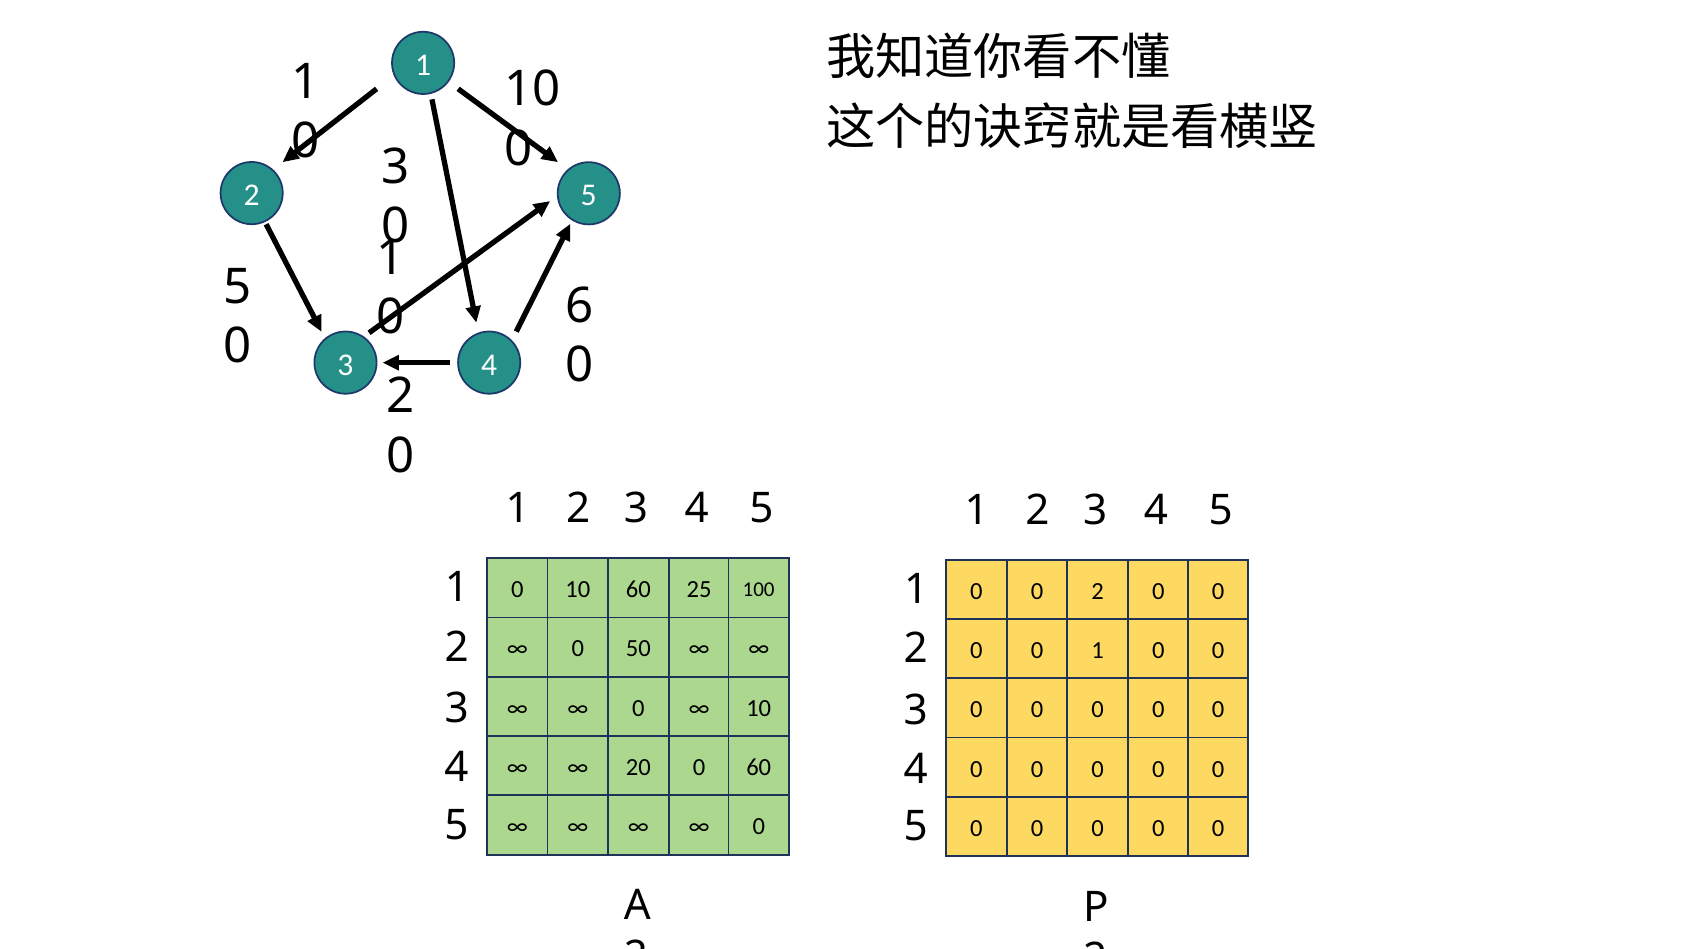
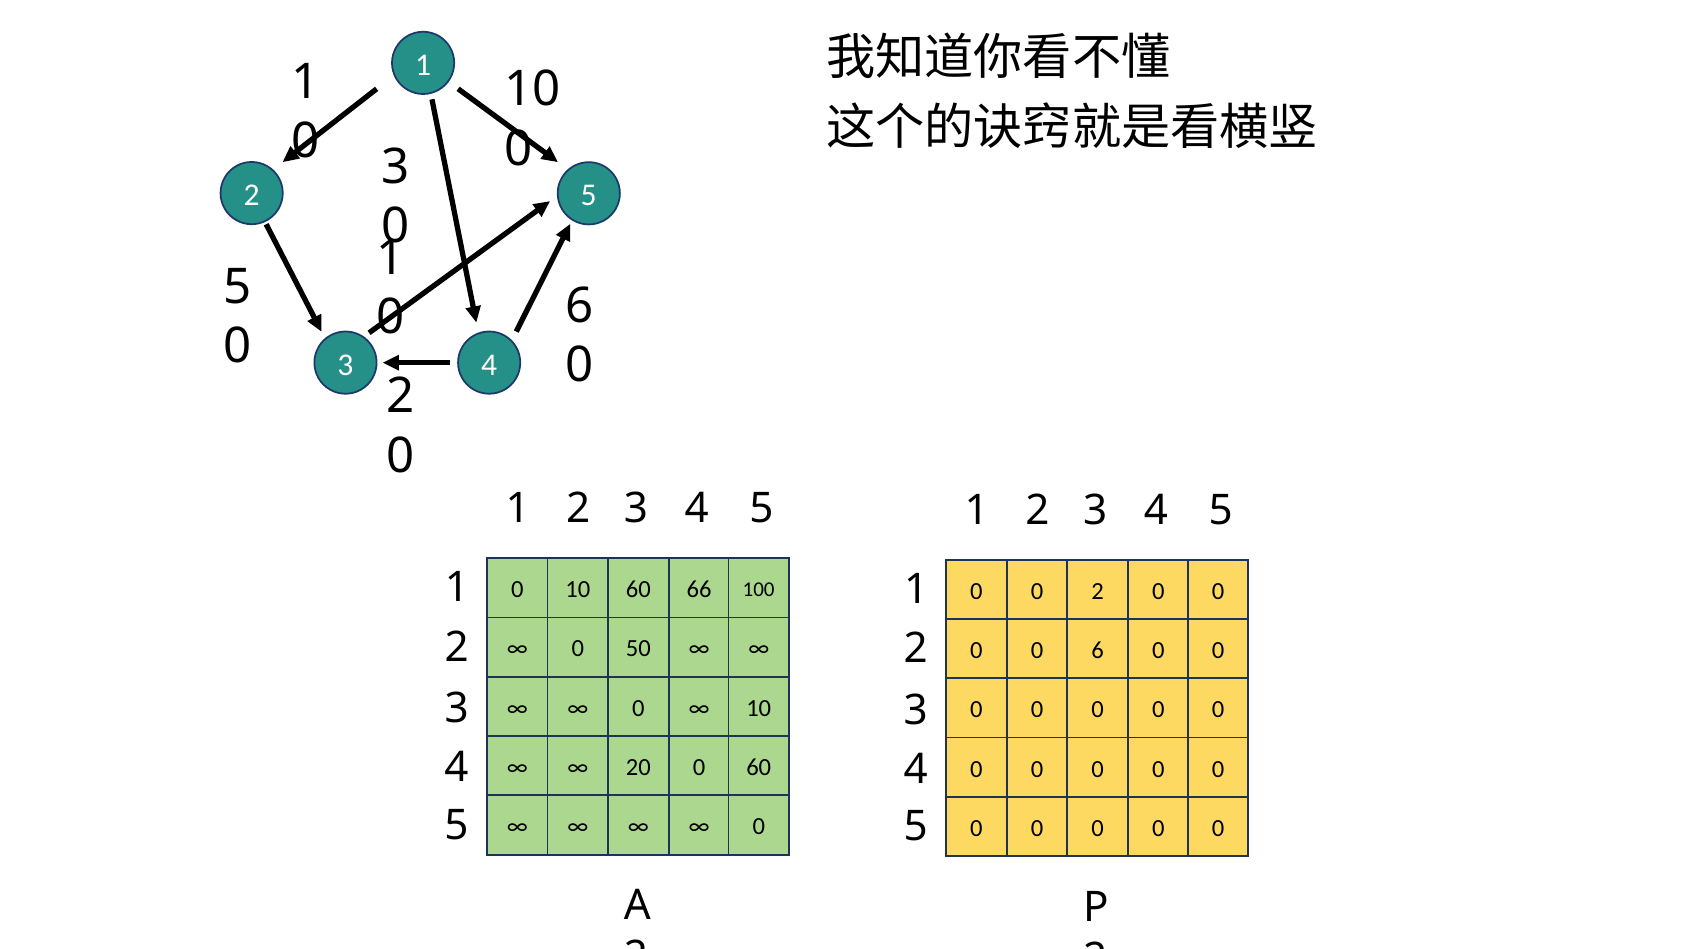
25: 25 -> 66
1 at (1098, 650): 1 -> 6
